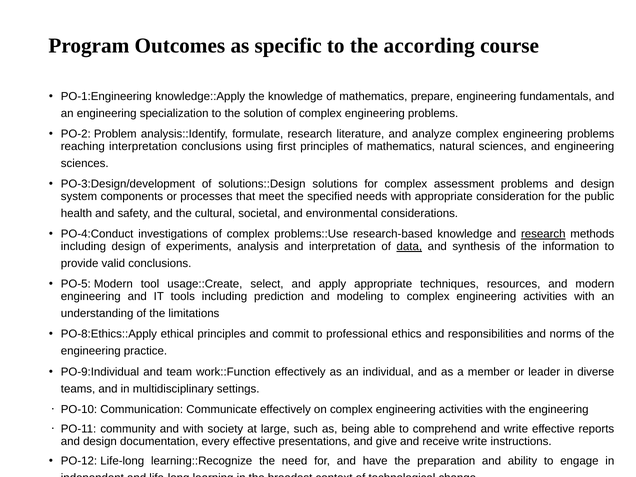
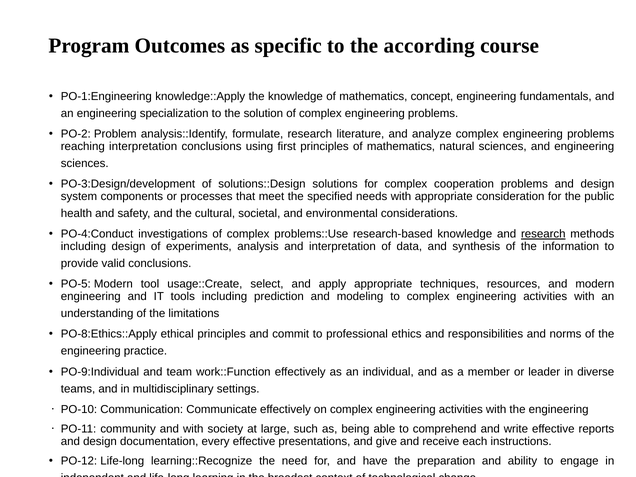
prepare: prepare -> concept
assessment: assessment -> cooperation
data underline: present -> none
receive write: write -> each
